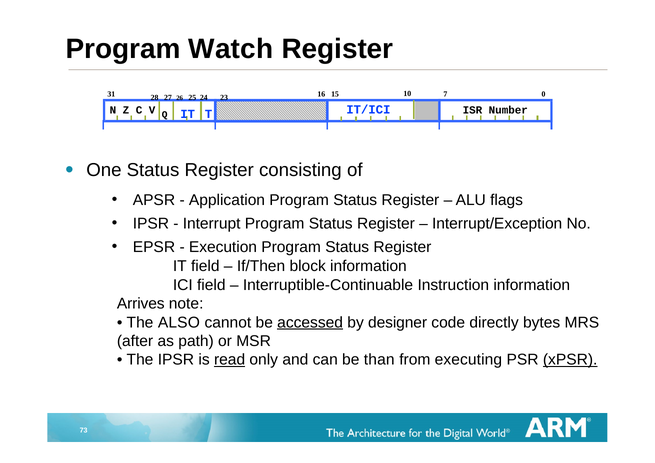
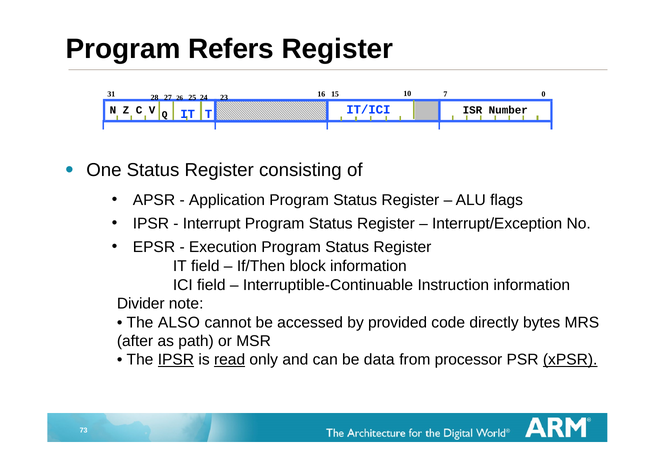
Watch: Watch -> Refers
Arrives: Arrives -> Divider
accessed underline: present -> none
designer: designer -> provided
IPSR at (176, 360) underline: none -> present
than: than -> data
executing: executing -> processor
